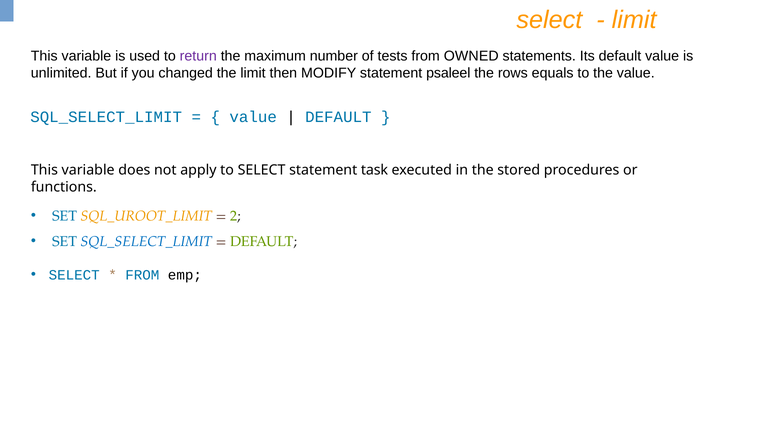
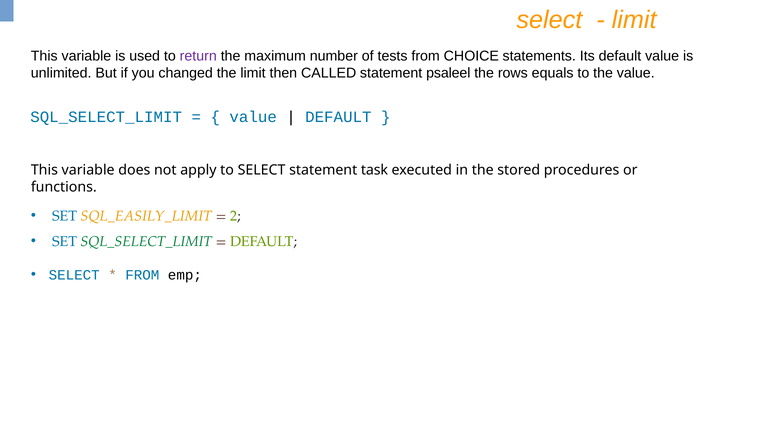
OWNED: OWNED -> CHOICE
MODIFY: MODIFY -> CALLED
SQL_UROOT_LIMIT: SQL_UROOT_LIMIT -> SQL_EASILY_LIMIT
SQL_SELECT_LIMIT at (146, 241) colour: blue -> green
